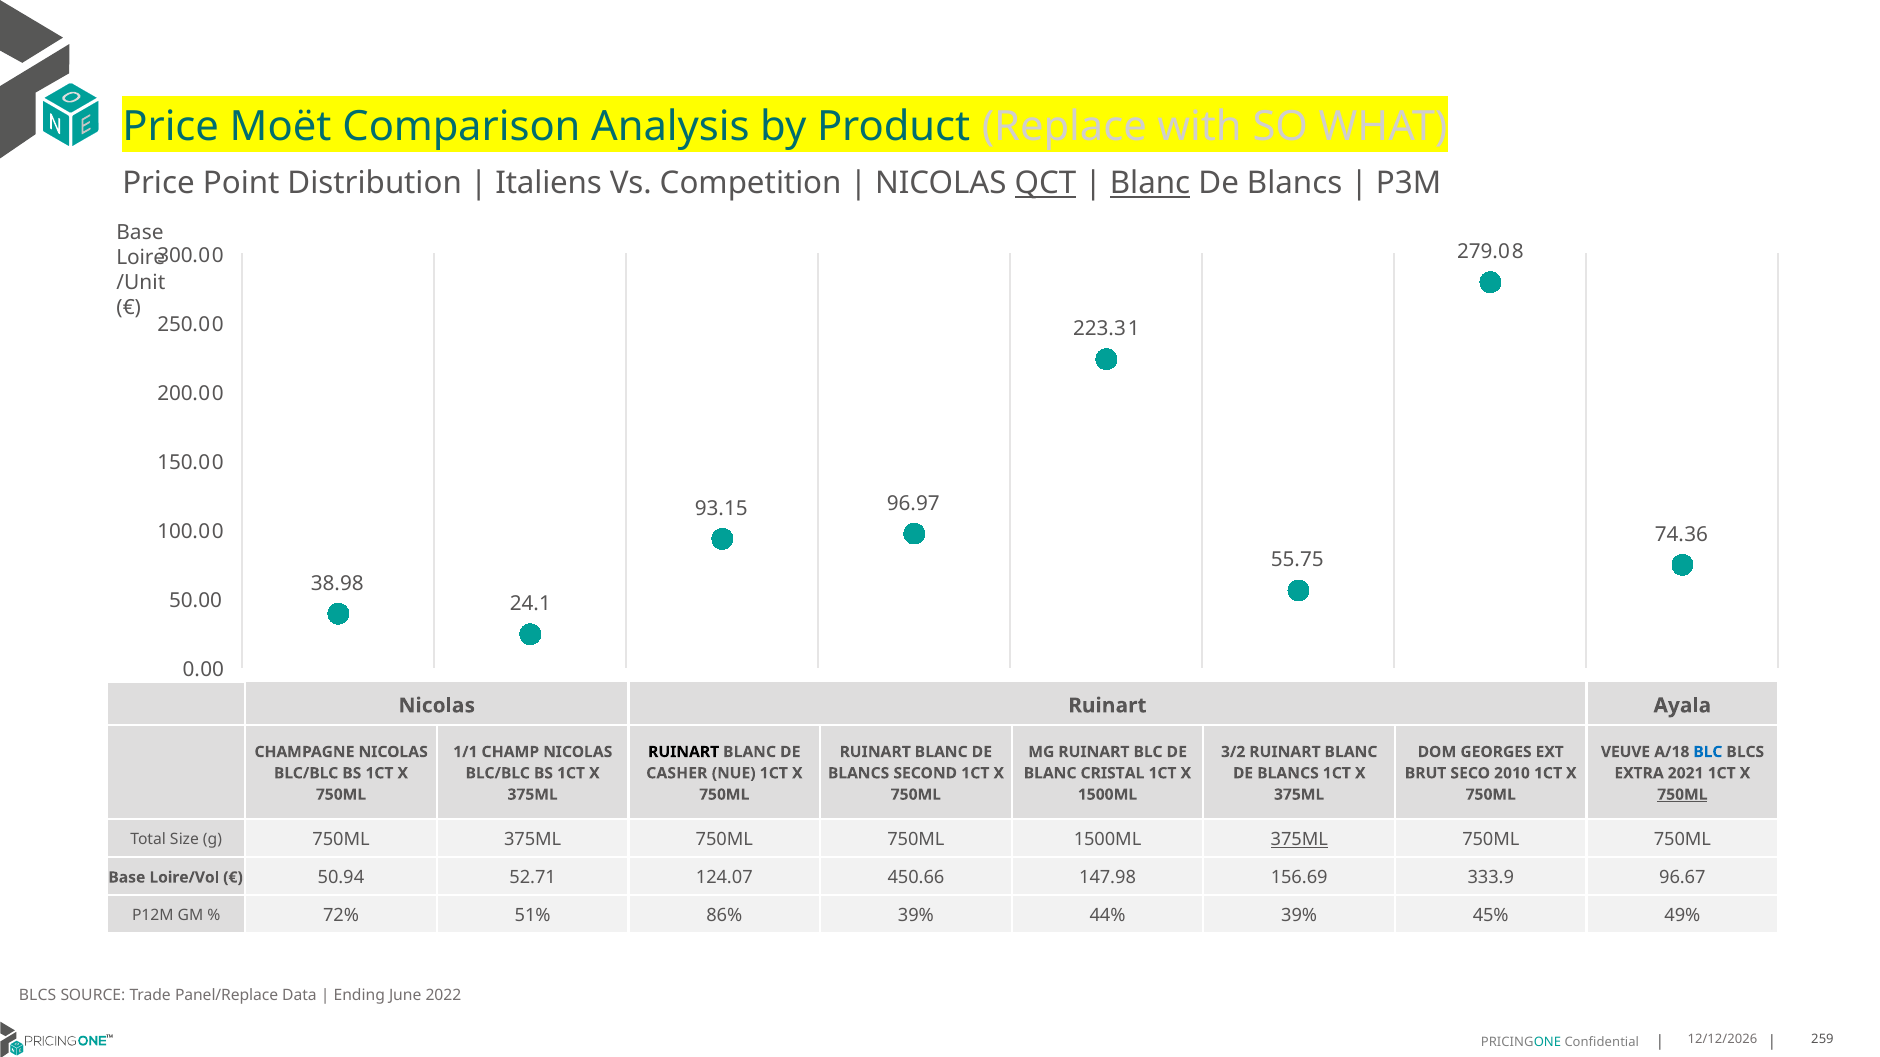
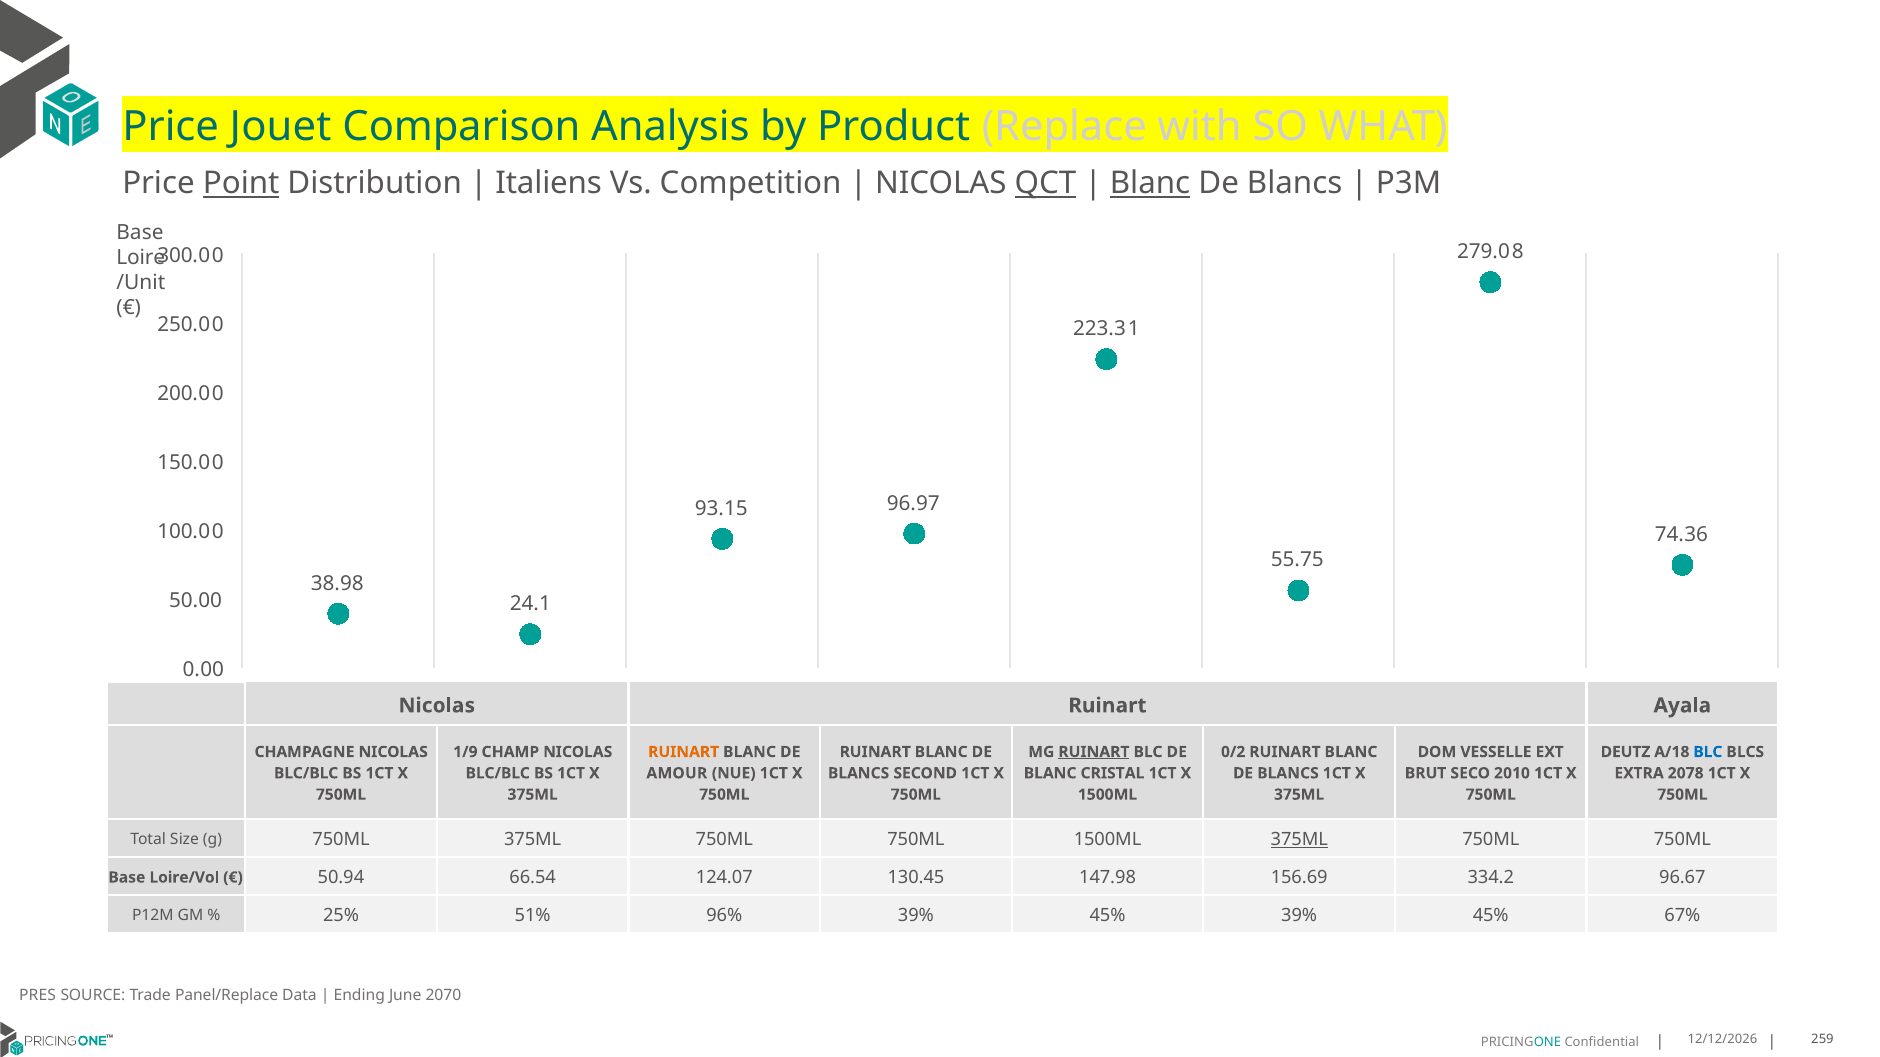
Moët: Moët -> Jouet
Point underline: none -> present
1/1: 1/1 -> 1/9
RUINART at (684, 752) colour: black -> orange
RUINART at (1094, 752) underline: none -> present
3/2: 3/2 -> 0/2
GEORGES: GEORGES -> VESSELLE
VEUVE: VEUVE -> DEUTZ
CASHER: CASHER -> AMOUR
2021: 2021 -> 2078
750ML at (1682, 795) underline: present -> none
52.71: 52.71 -> 66.54
450.66: 450.66 -> 130.45
333.9: 333.9 -> 334.2
72%: 72% -> 25%
86%: 86% -> 96%
44% at (1108, 916): 44% -> 45%
49%: 49% -> 67%
BLCS at (38, 996): BLCS -> PRES
2022: 2022 -> 2070
